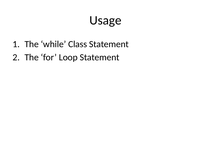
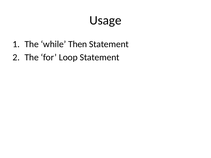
Class: Class -> Then
